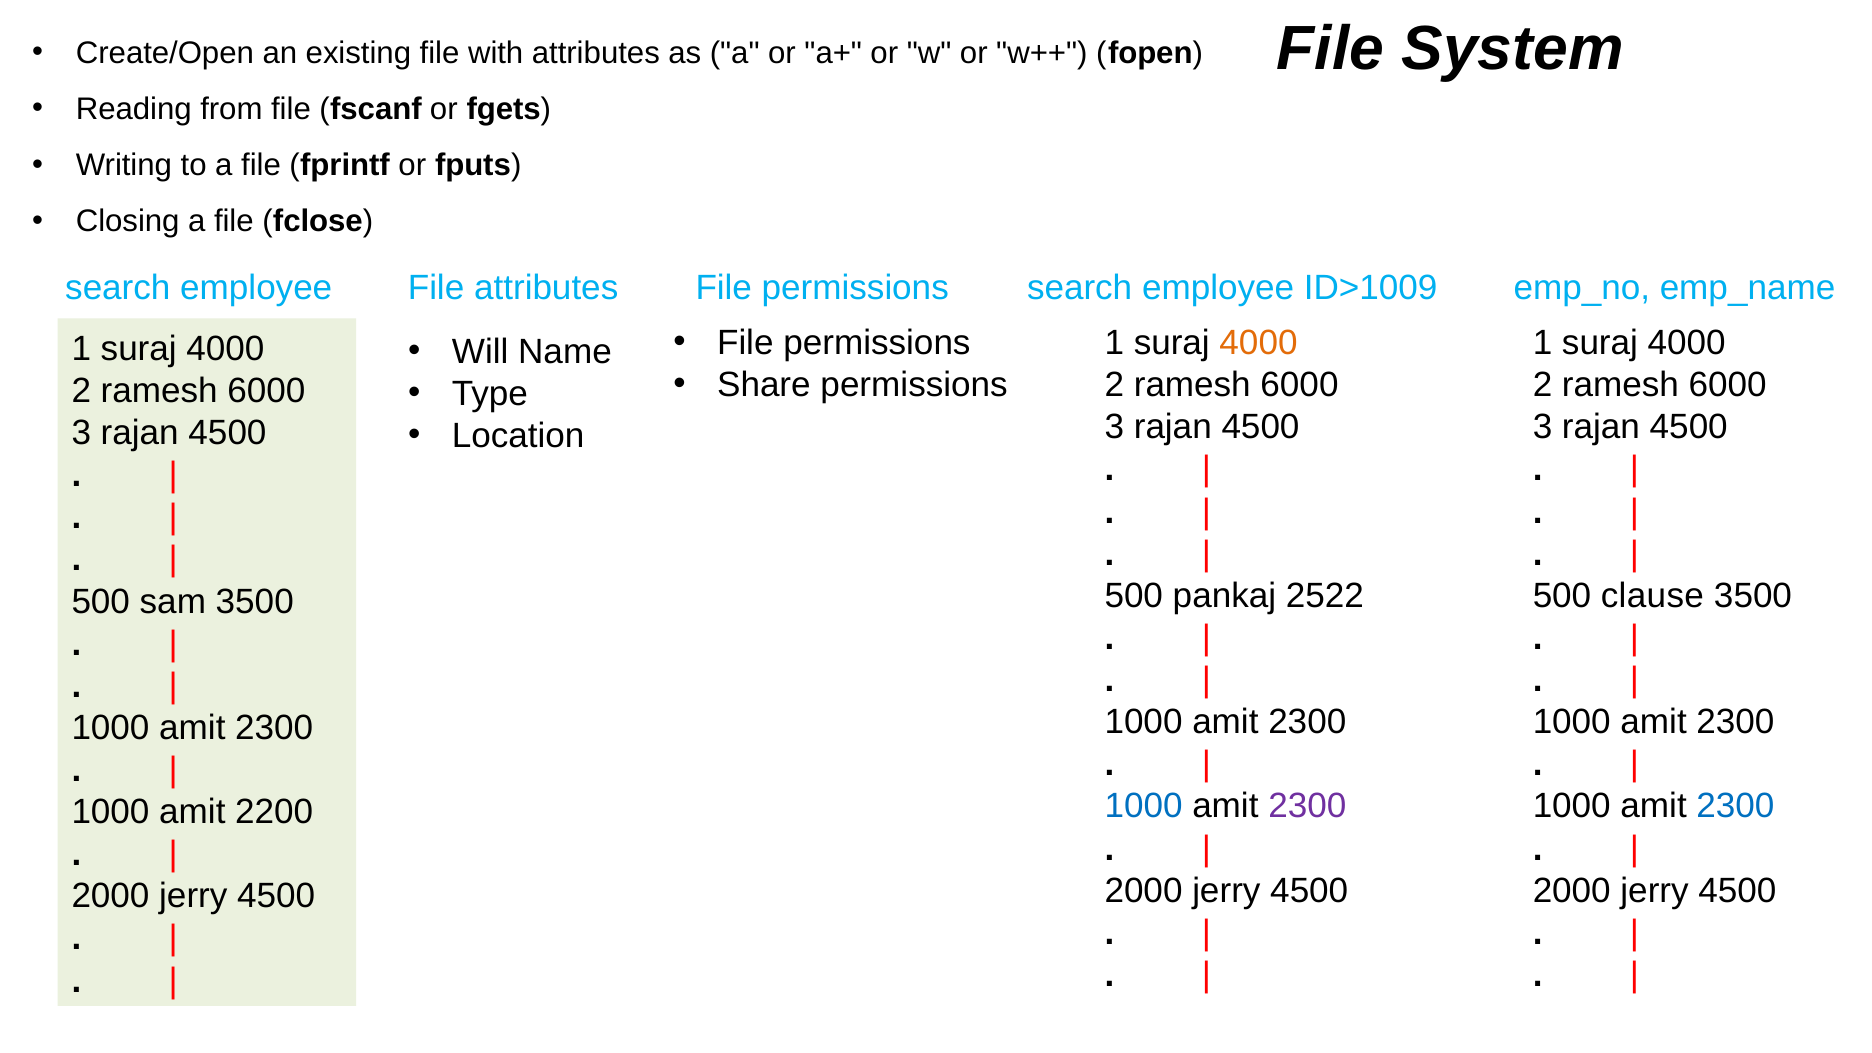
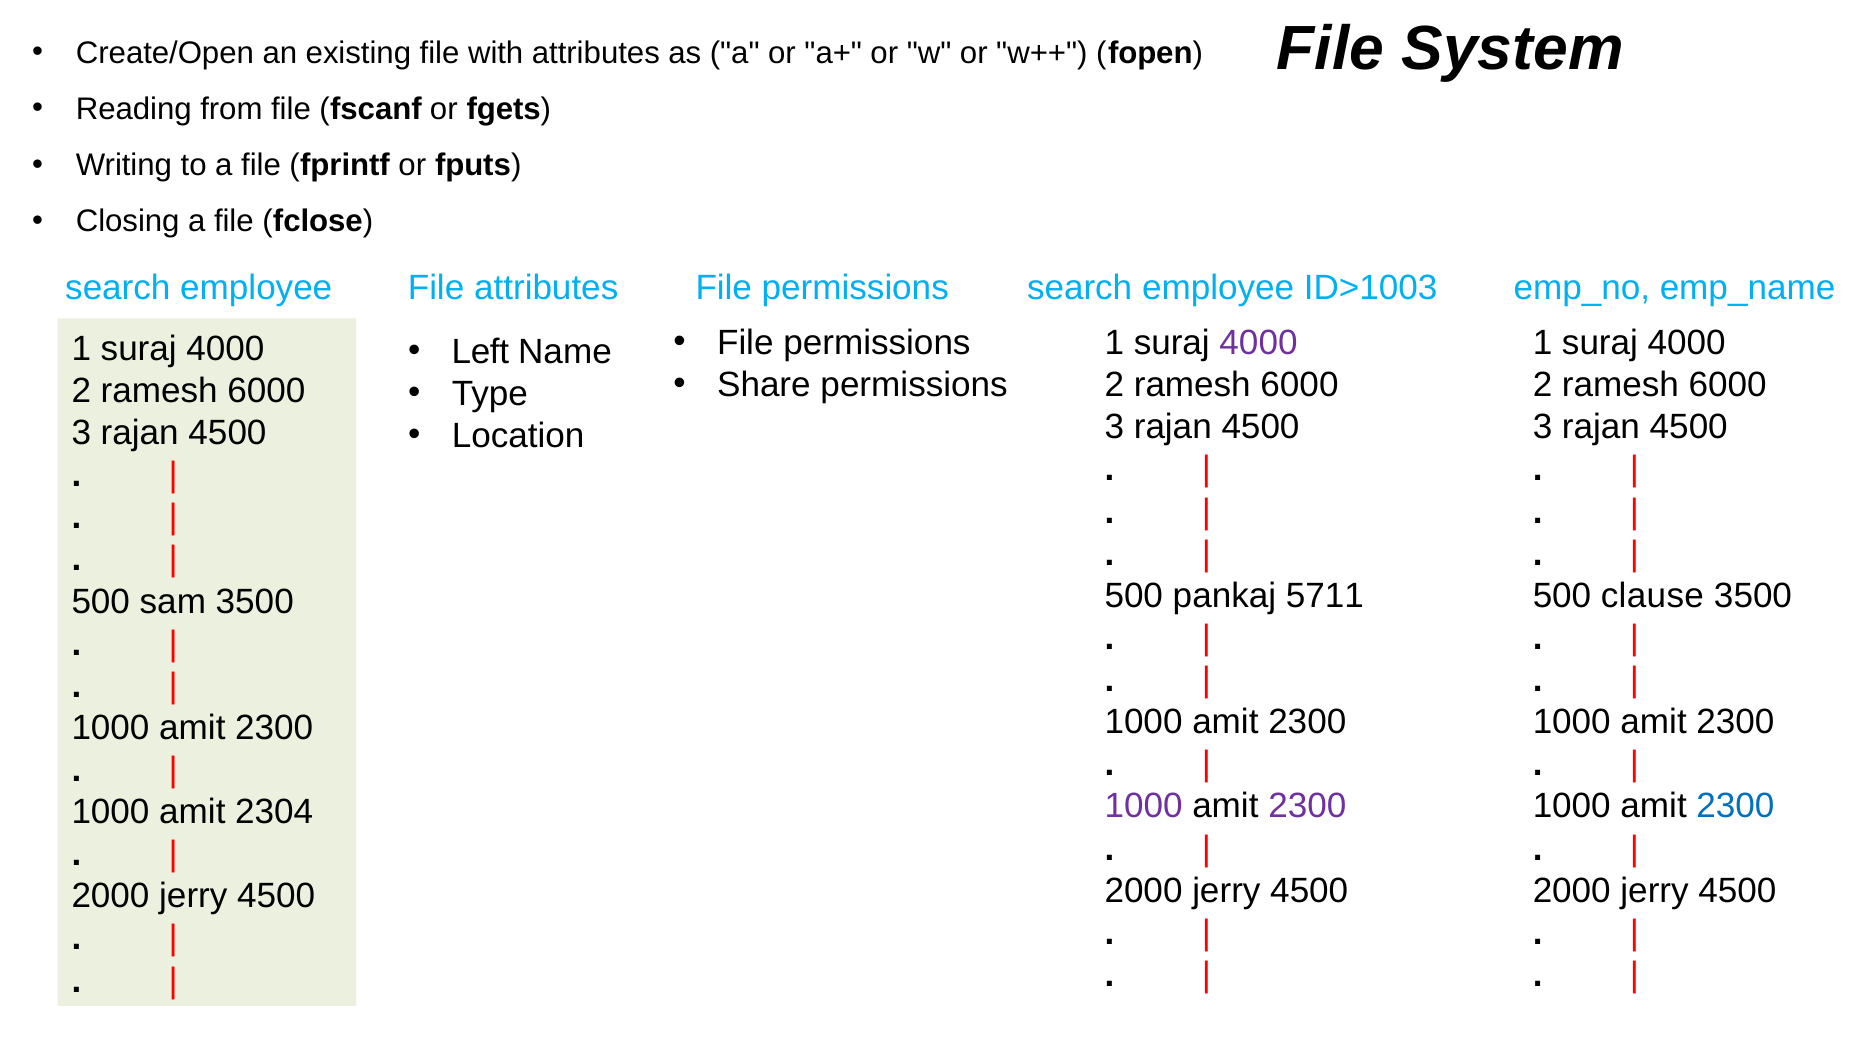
ID>1009: ID>1009 -> ID>1003
4000 at (1259, 343) colour: orange -> purple
Will: Will -> Left
2522: 2522 -> 5711
1000 at (1144, 806) colour: blue -> purple
2200: 2200 -> 2304
